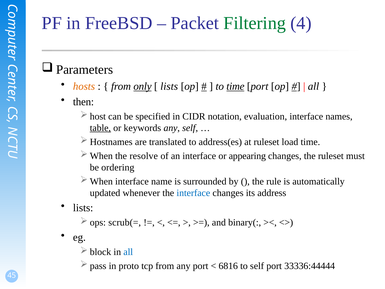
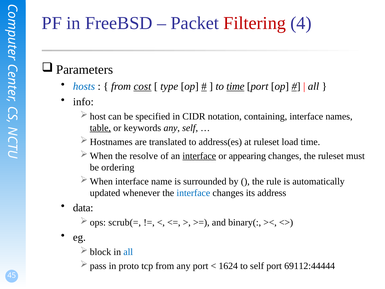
Filtering colour: green -> red
hosts colour: orange -> blue
only: only -> cost
lists at (169, 86): lists -> type
then: then -> info
evaluation: evaluation -> containing
interface at (199, 156) underline: none -> present
lists at (83, 208): lists -> data
6816: 6816 -> 1624
33336:44444: 33336:44444 -> 69112:44444
